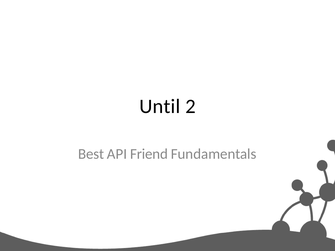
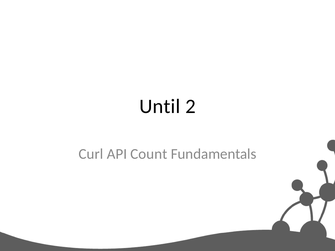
Best: Best -> Curl
Friend: Friend -> Count
